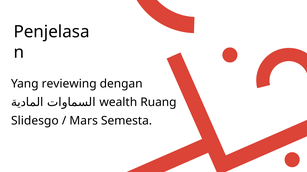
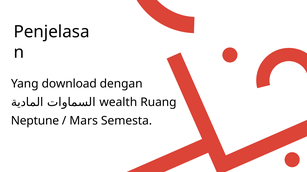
reviewing: reviewing -> download
Slidesgo: Slidesgo -> Neptune
